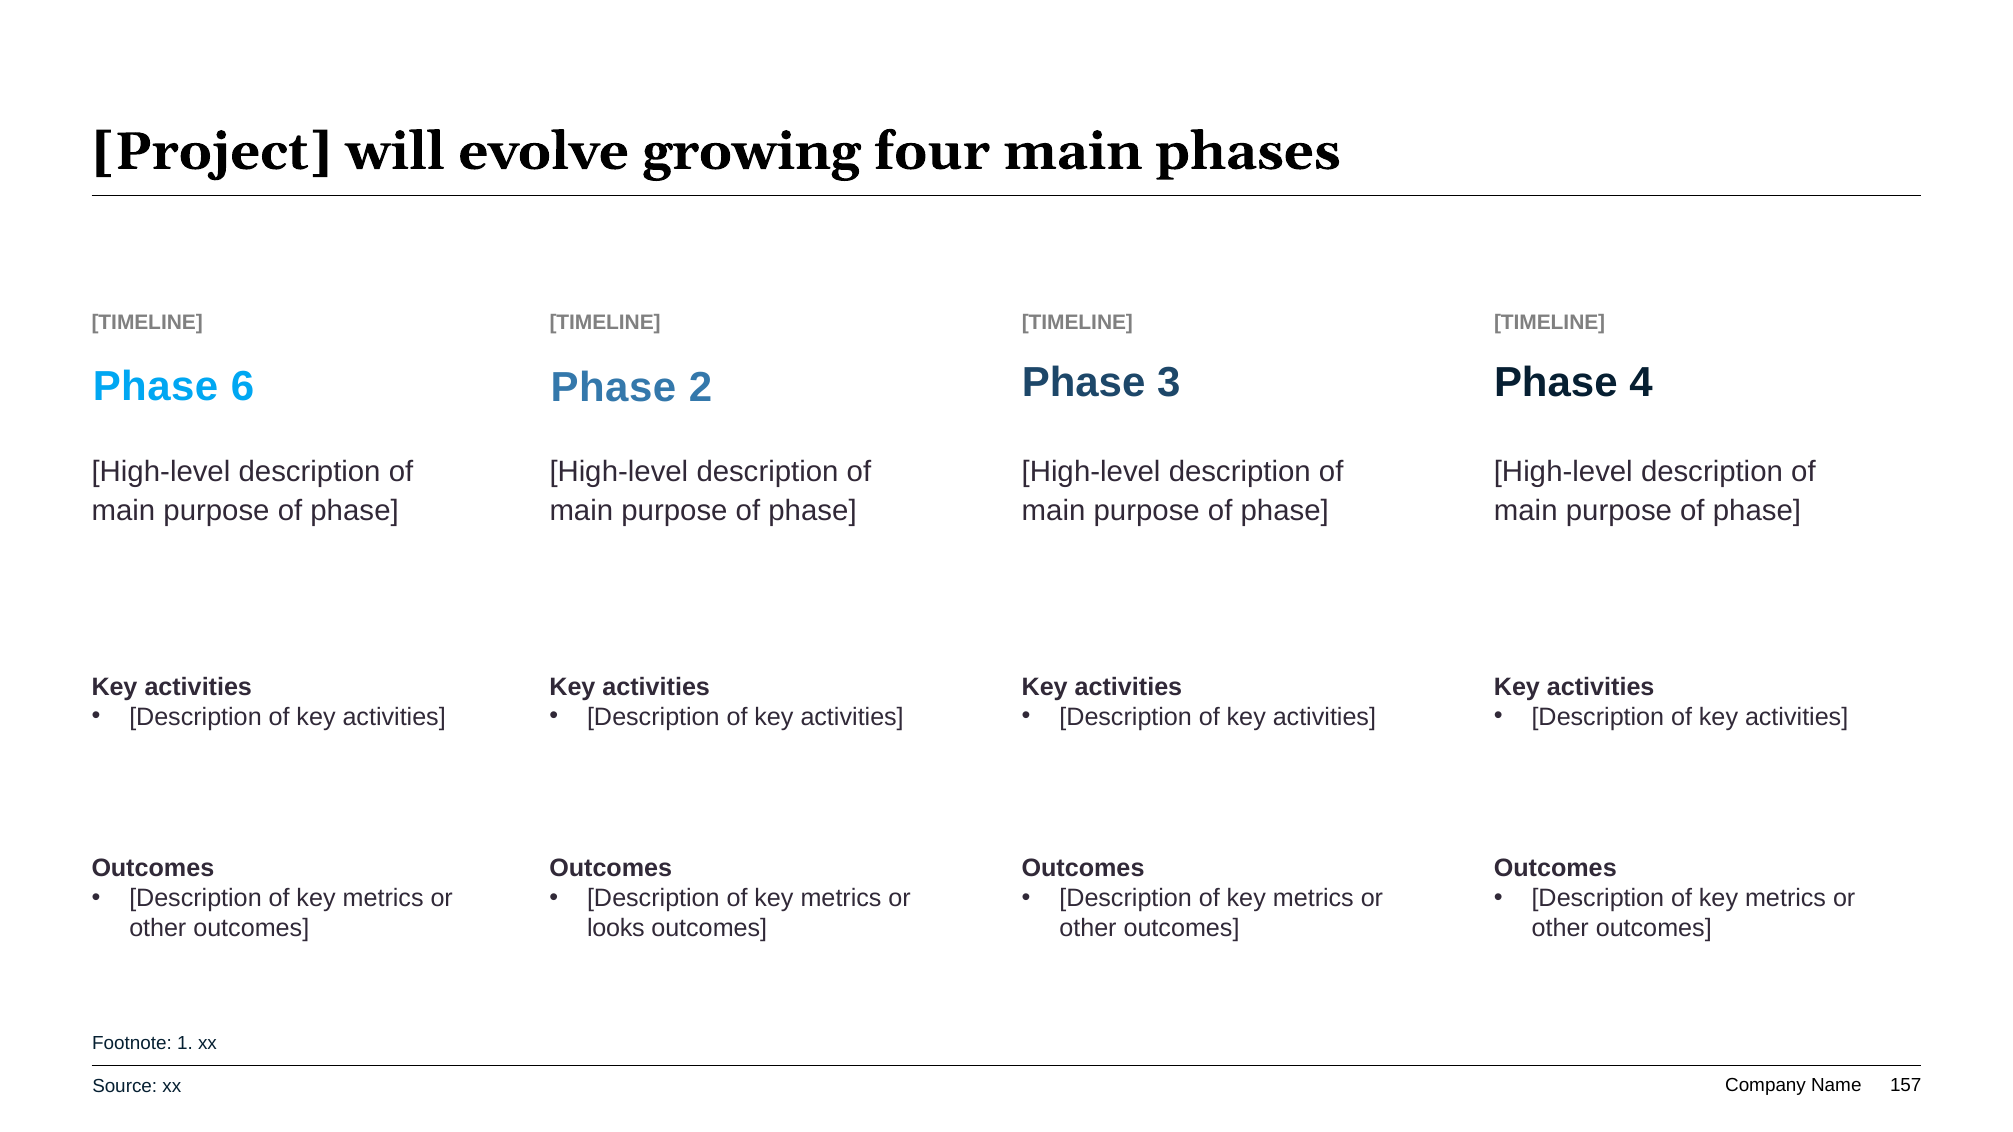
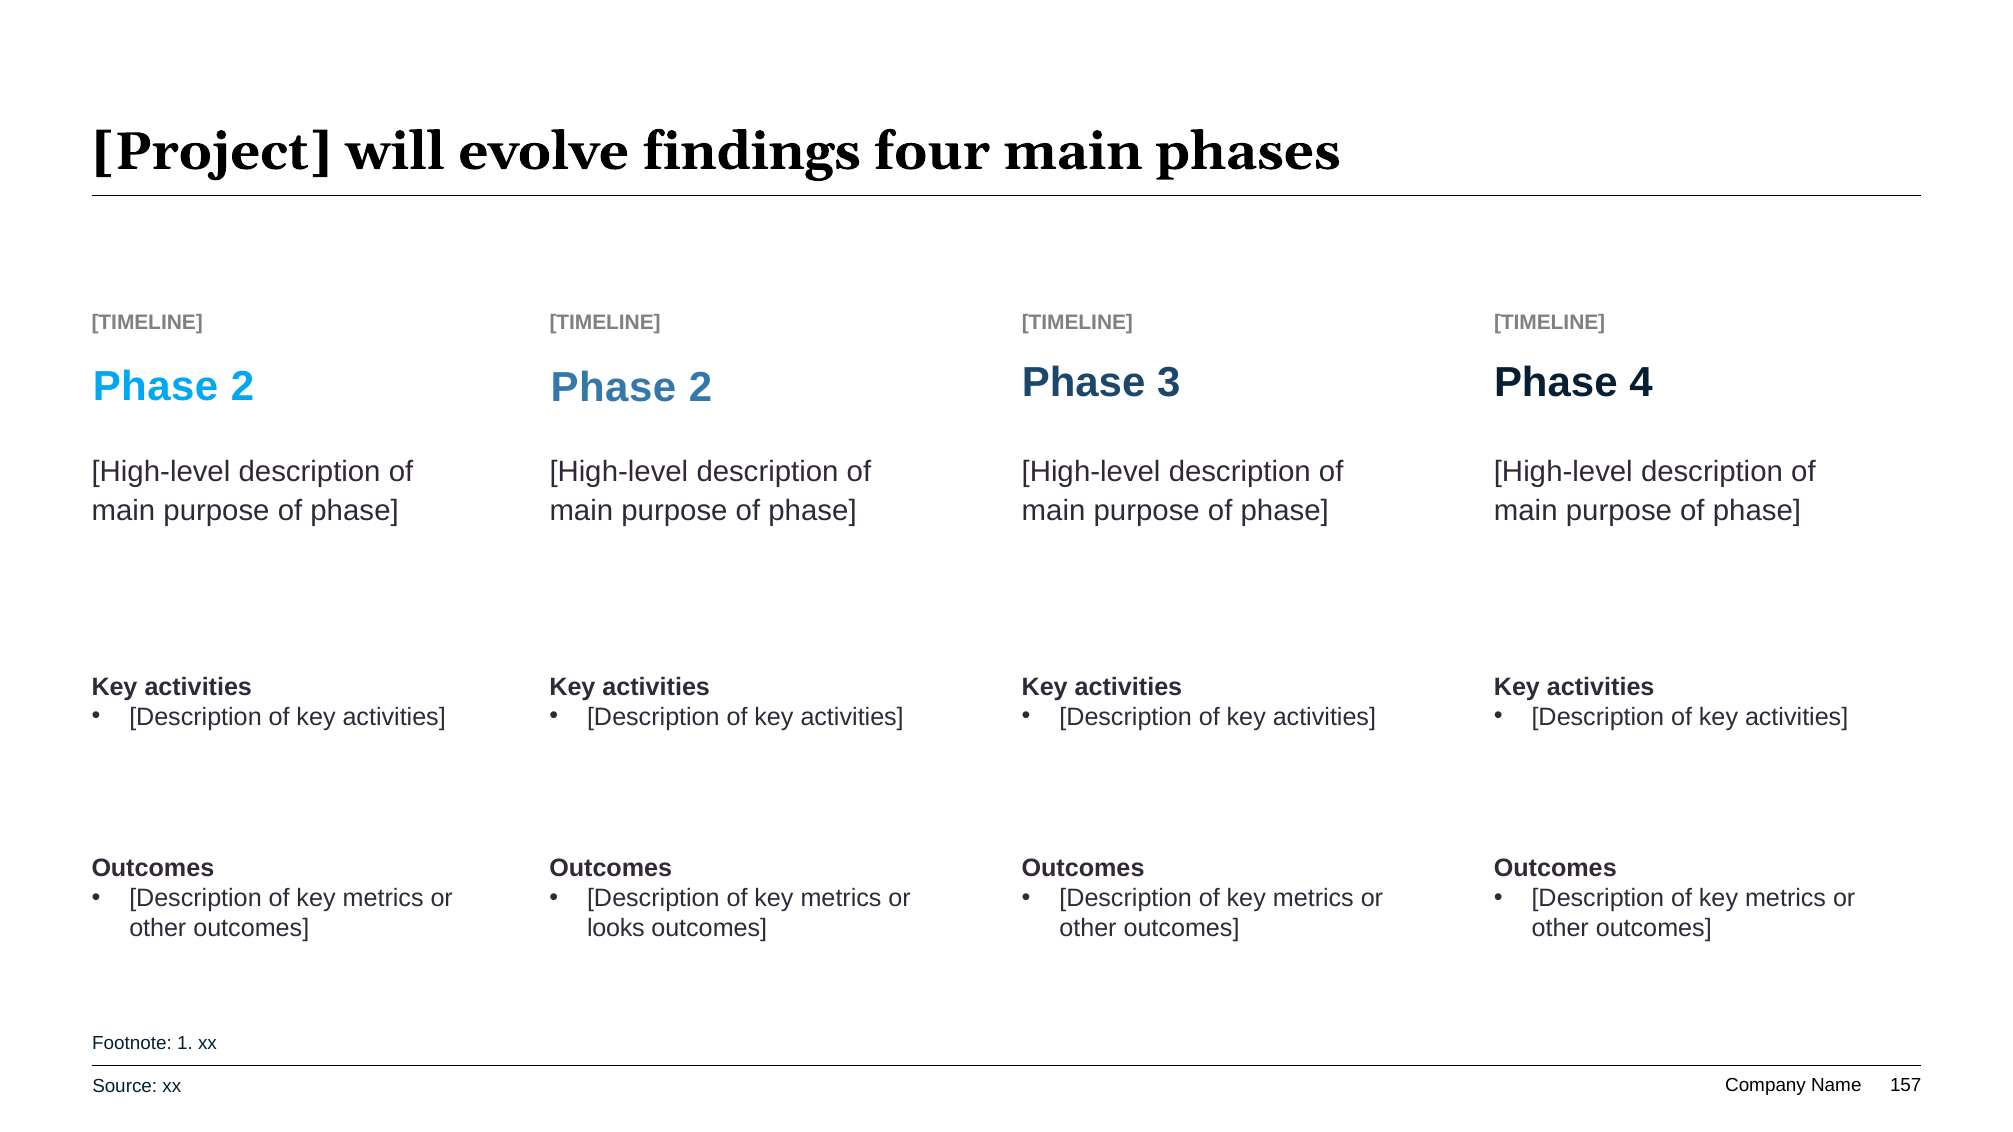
growing: growing -> findings
6 at (243, 387): 6 -> 2
